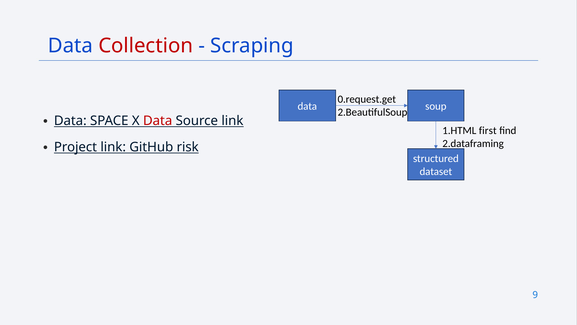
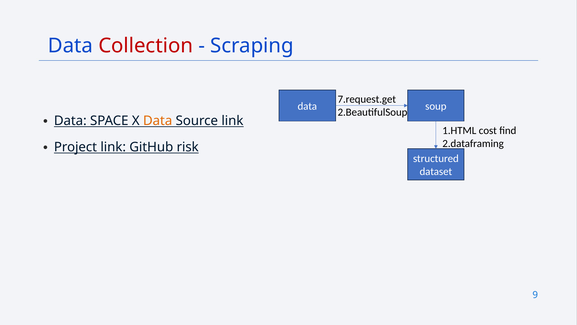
0.request.get: 0.request.get -> 7.request.get
Data at (158, 120) colour: red -> orange
first: first -> cost
